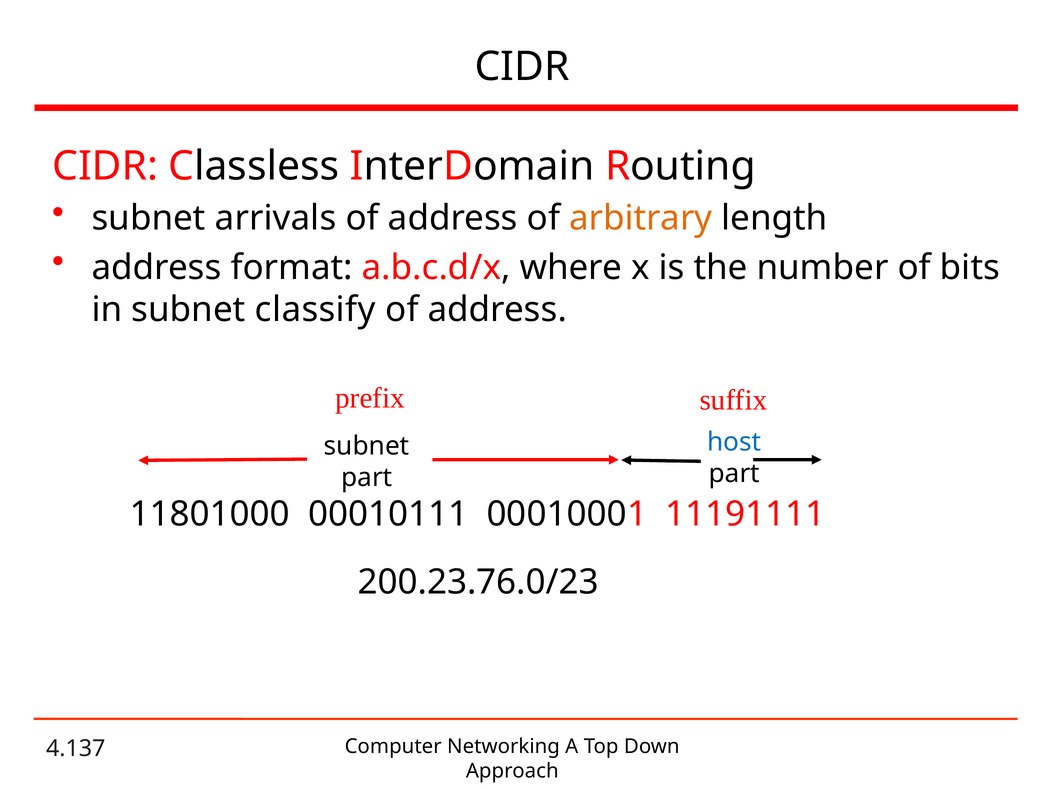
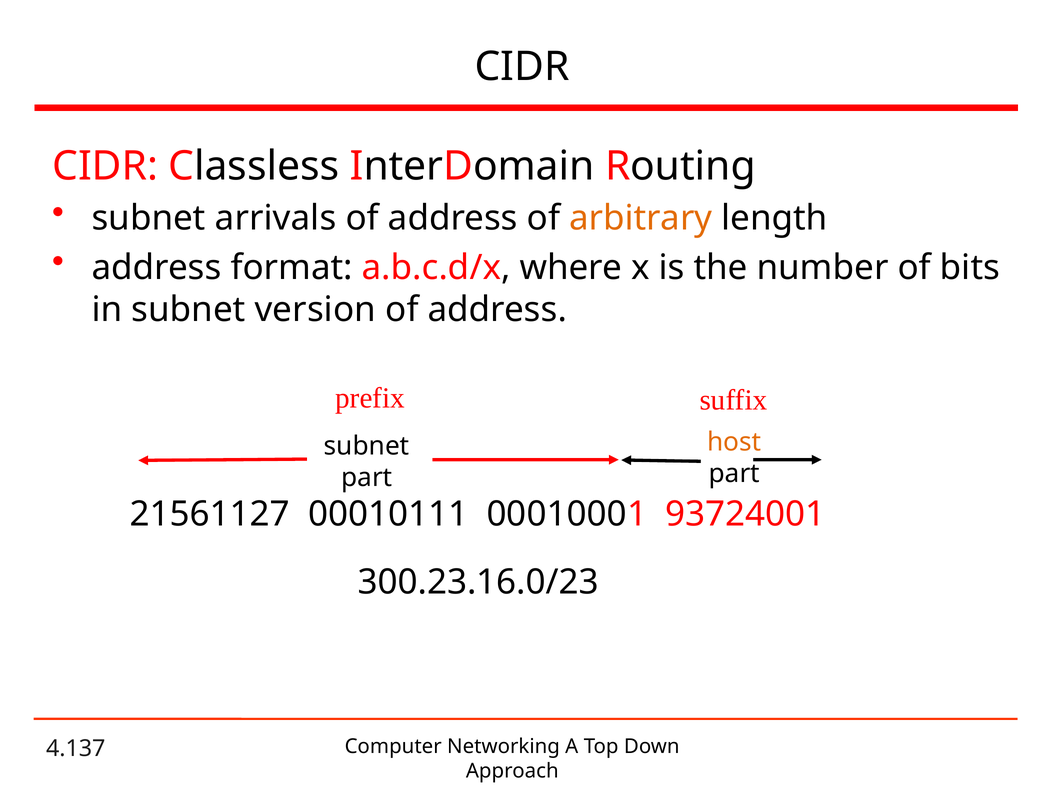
classify: classify -> version
host colour: blue -> orange
11801000: 11801000 -> 21561127
11191111: 11191111 -> 93724001
200.23.76.0/23: 200.23.76.0/23 -> 300.23.16.0/23
